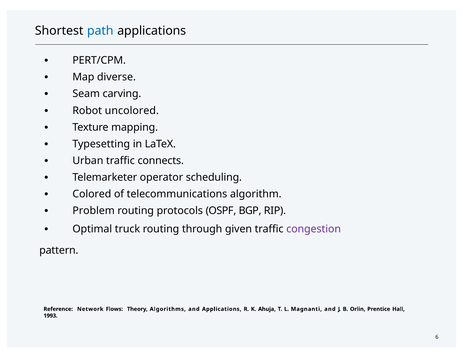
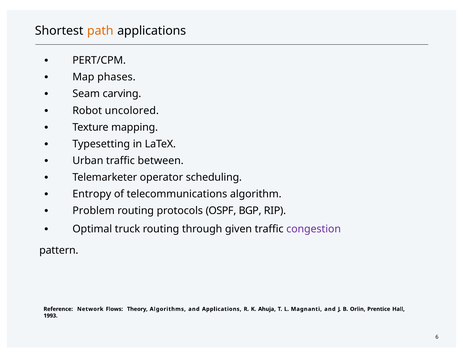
path colour: blue -> orange
diverse: diverse -> phases
connects: connects -> between
Colored: Colored -> Entropy
